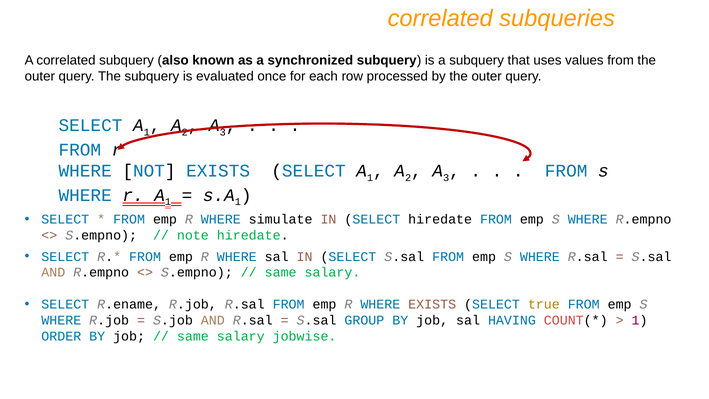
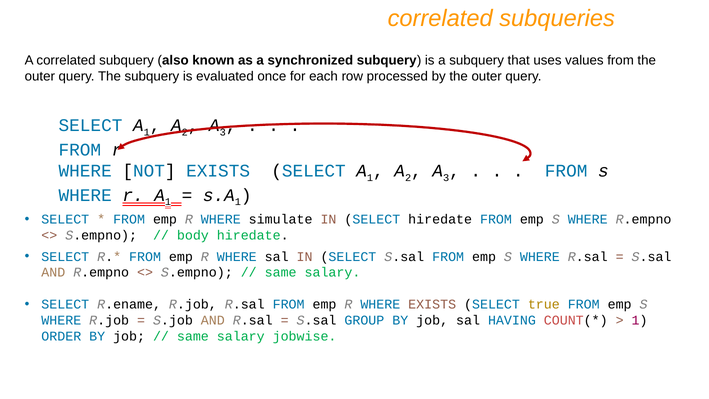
note: note -> body
